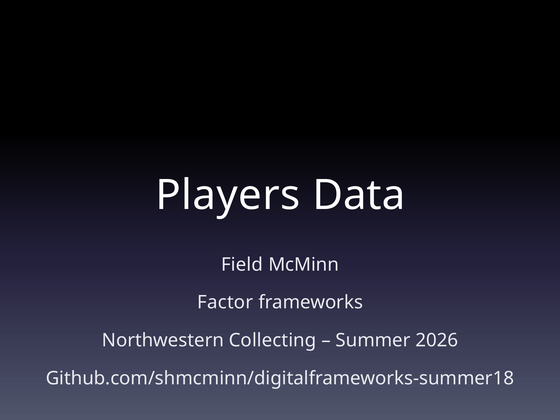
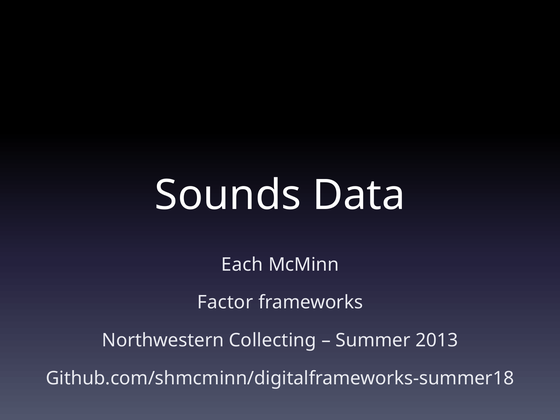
Players: Players -> Sounds
Field: Field -> Each
2026: 2026 -> 2013
